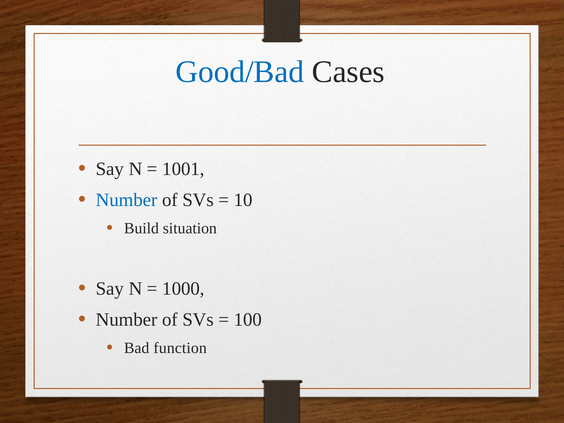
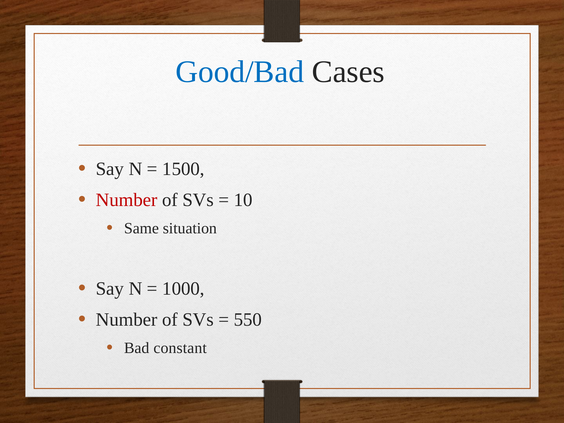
1001: 1001 -> 1500
Number at (127, 200) colour: blue -> red
Build: Build -> Same
100: 100 -> 550
function: function -> constant
